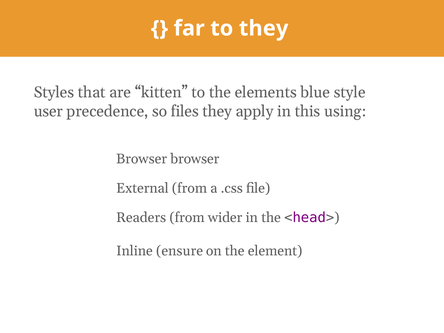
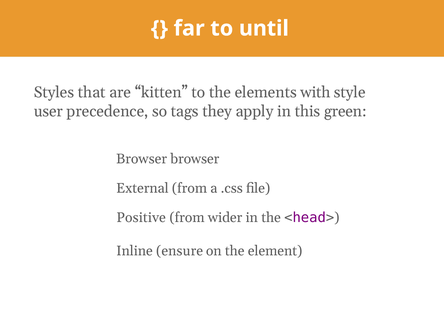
to they: they -> until
blue: blue -> with
files: files -> tags
using: using -> green
Readers: Readers -> Positive
